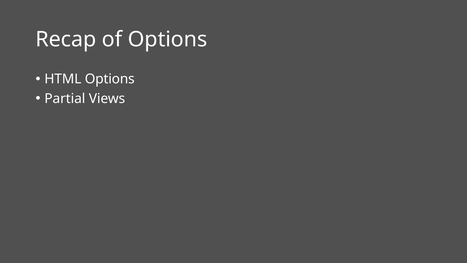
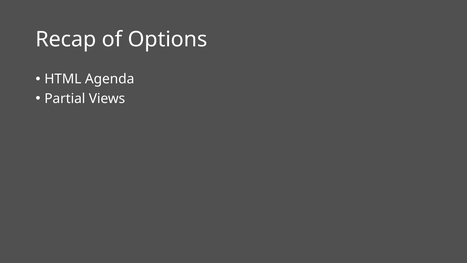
HTML Options: Options -> Agenda
